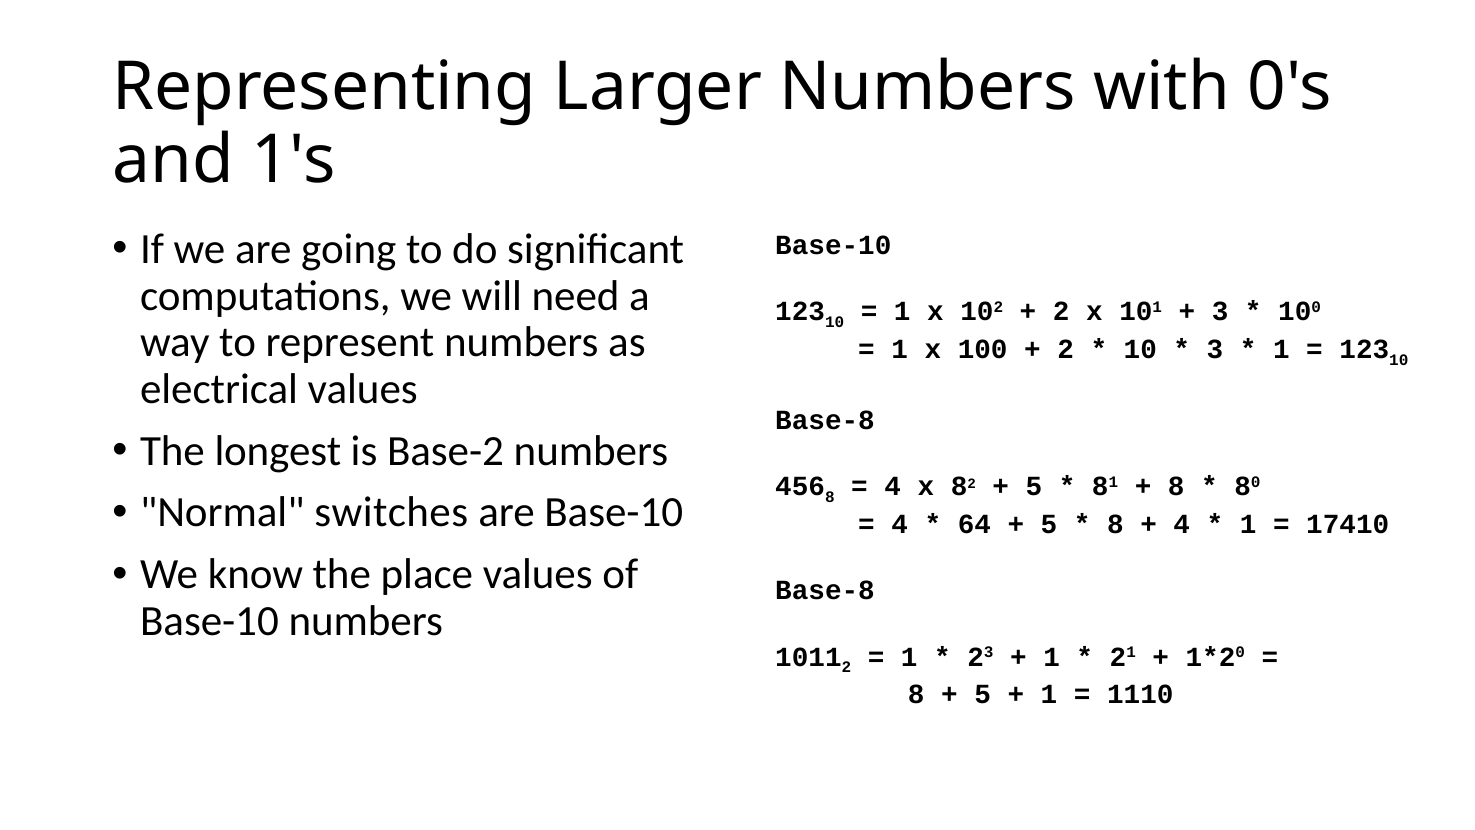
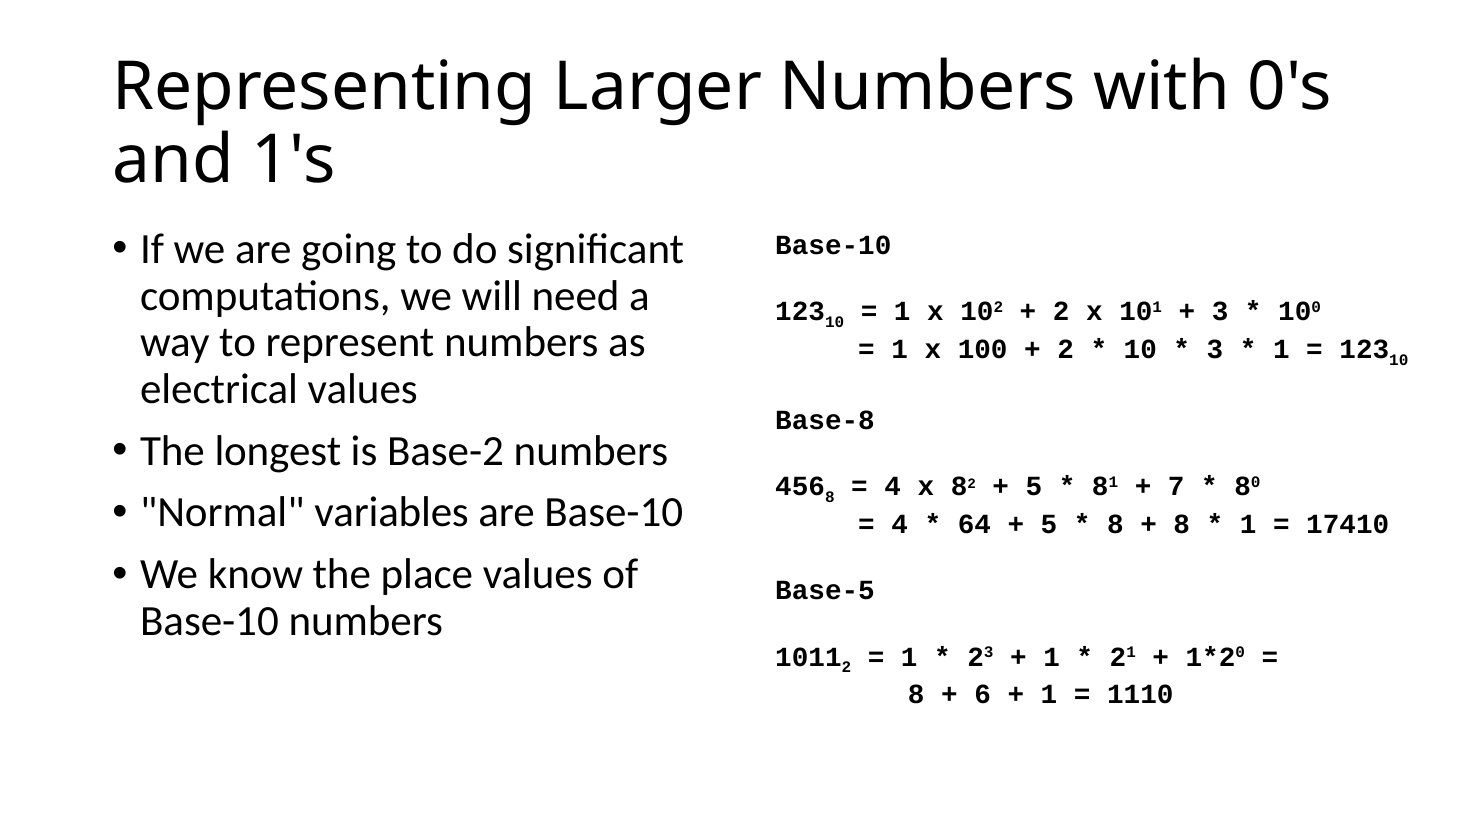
8 at (1176, 486): 8 -> 7
switches: switches -> variables
4 at (1182, 524): 4 -> 8
Base-8 at (825, 590): Base-8 -> Base-5
5 at (983, 694): 5 -> 6
